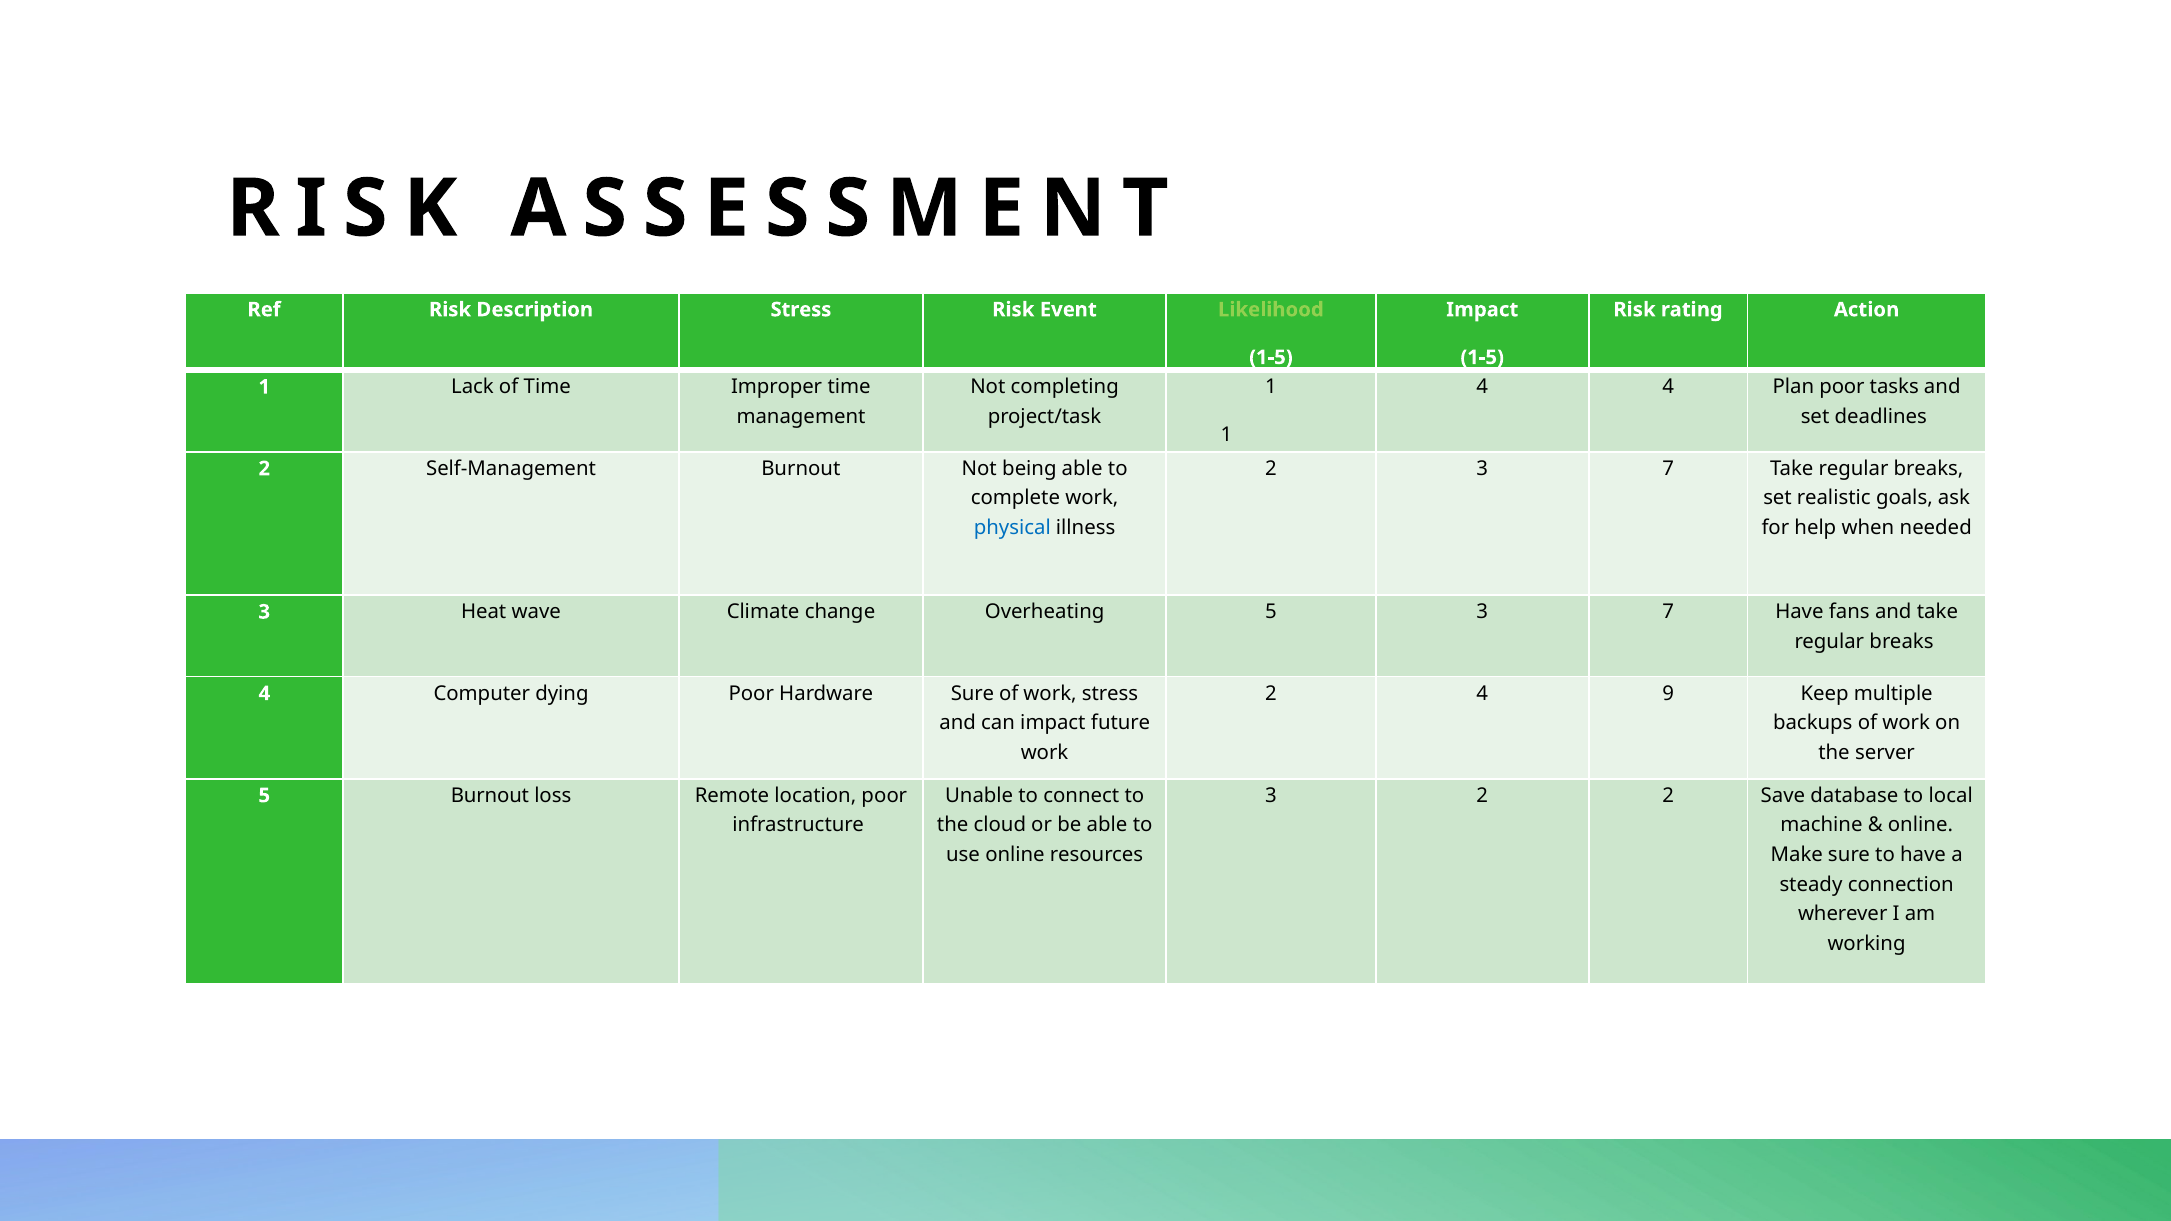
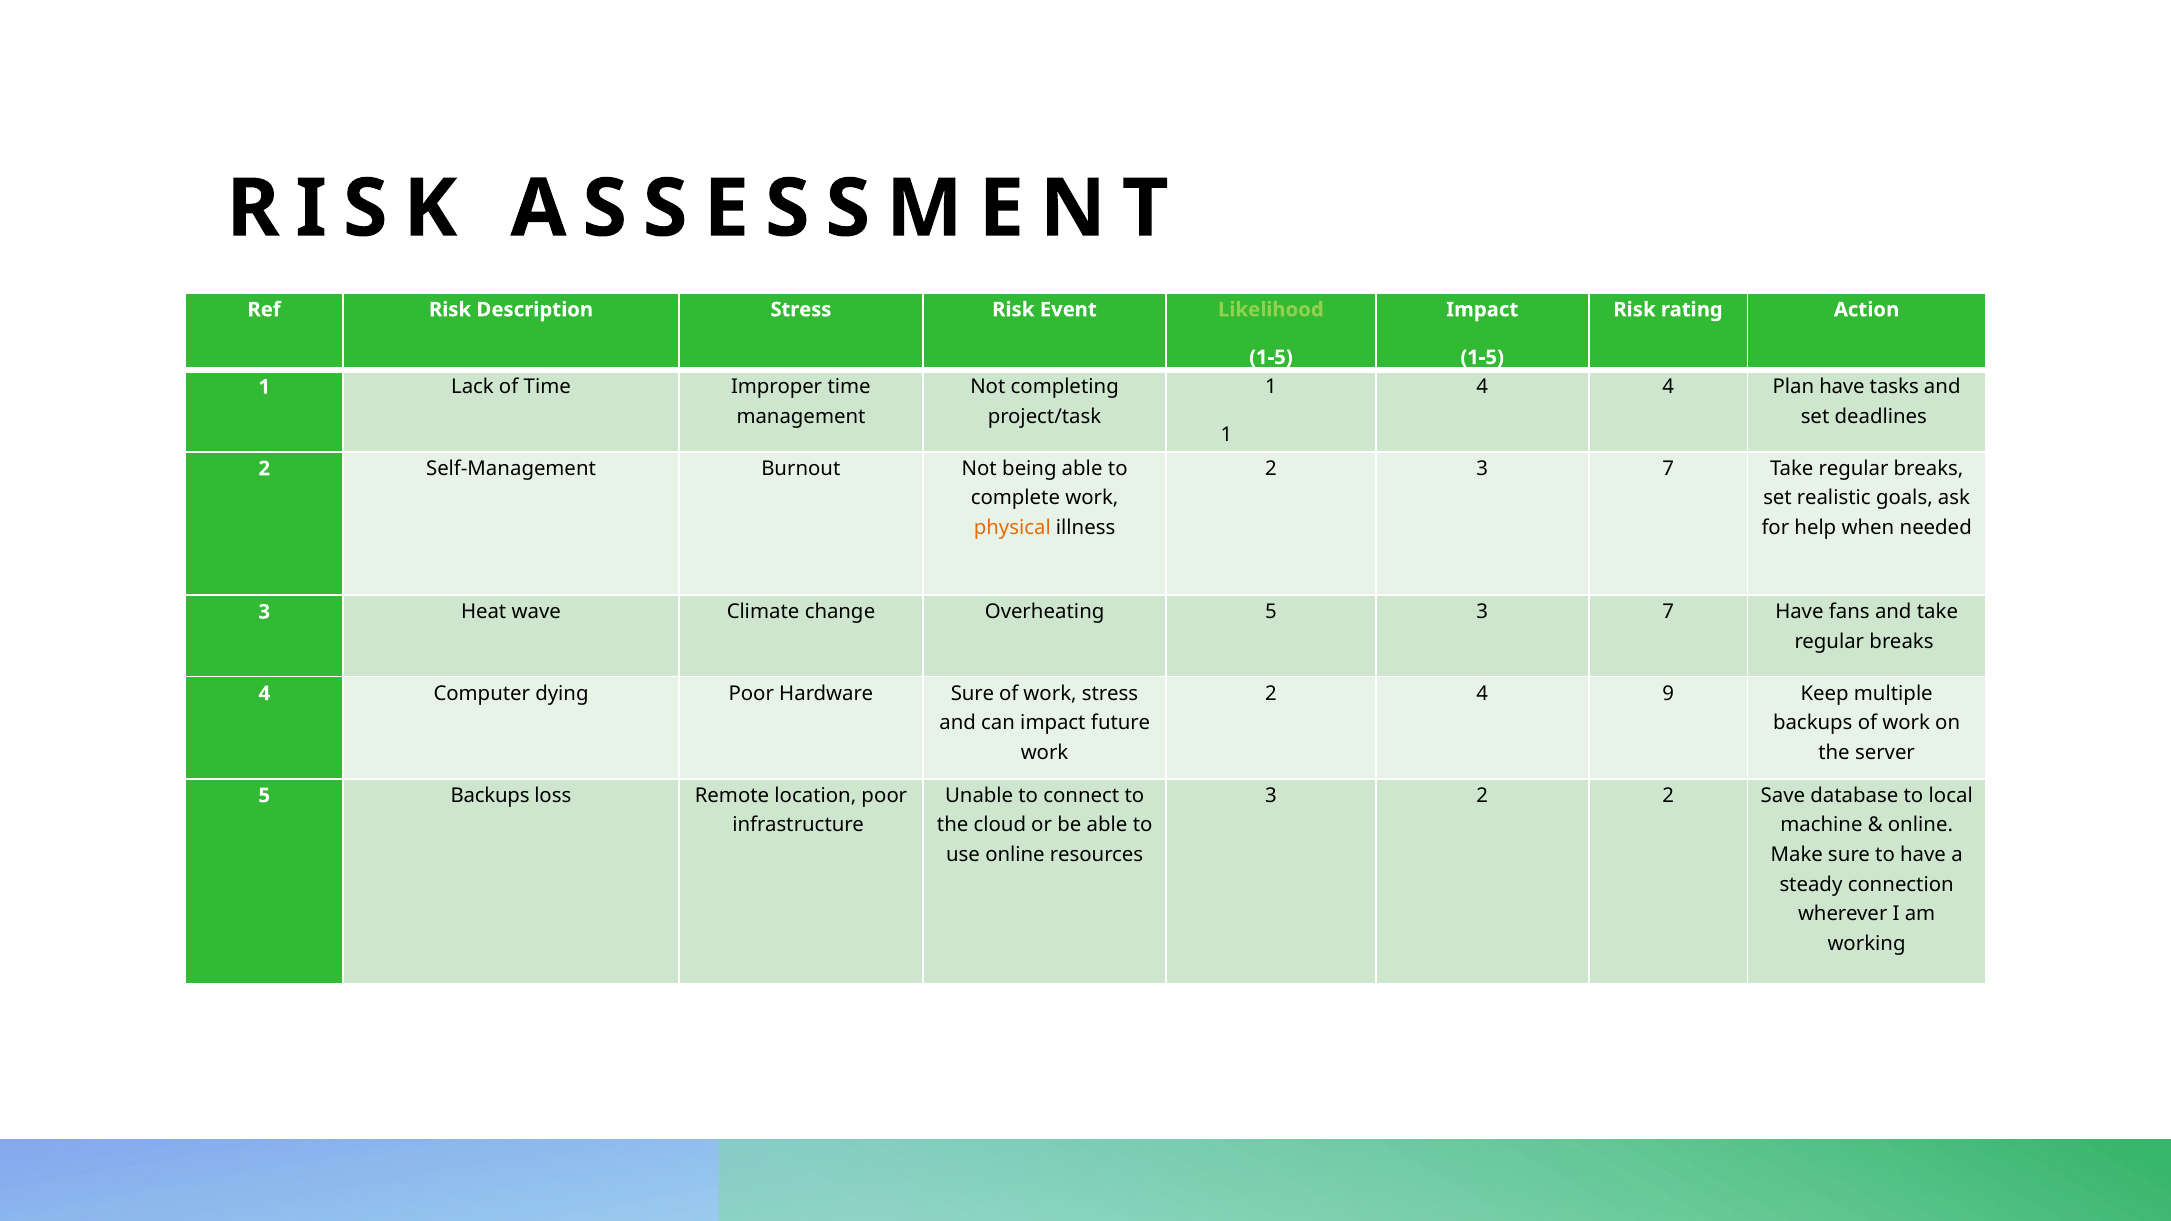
Plan poor: poor -> have
physical colour: blue -> orange
5 Burnout: Burnout -> Backups
